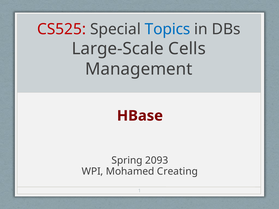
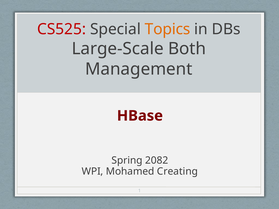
Topics colour: blue -> orange
Cells: Cells -> Both
2093: 2093 -> 2082
